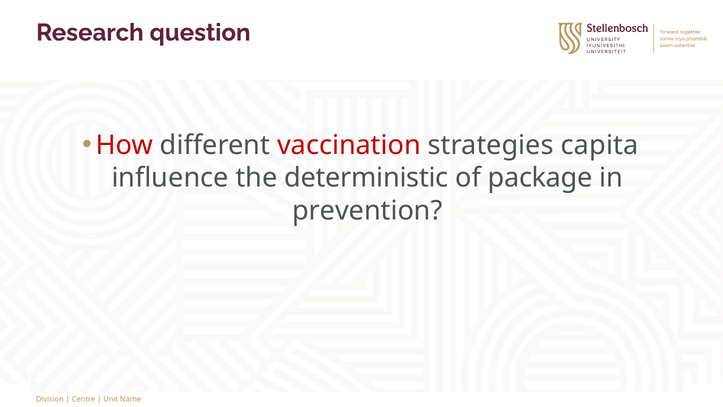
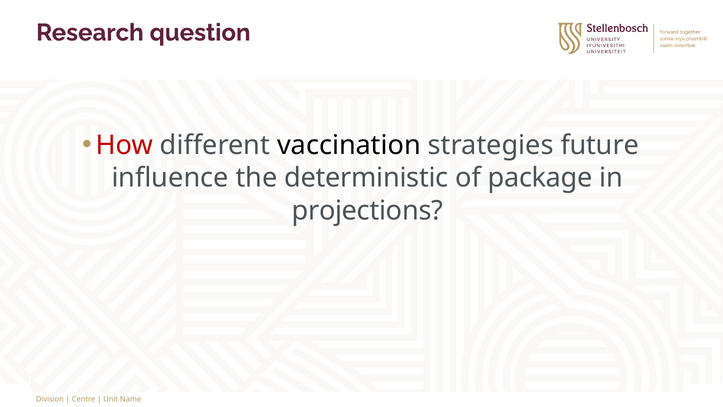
vaccination colour: red -> black
capita: capita -> future
prevention: prevention -> projections
